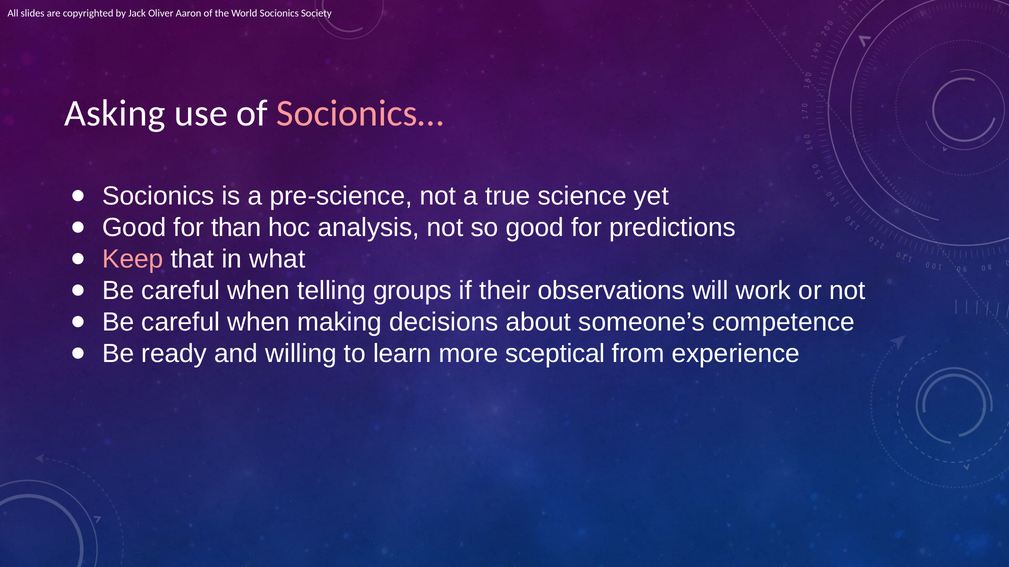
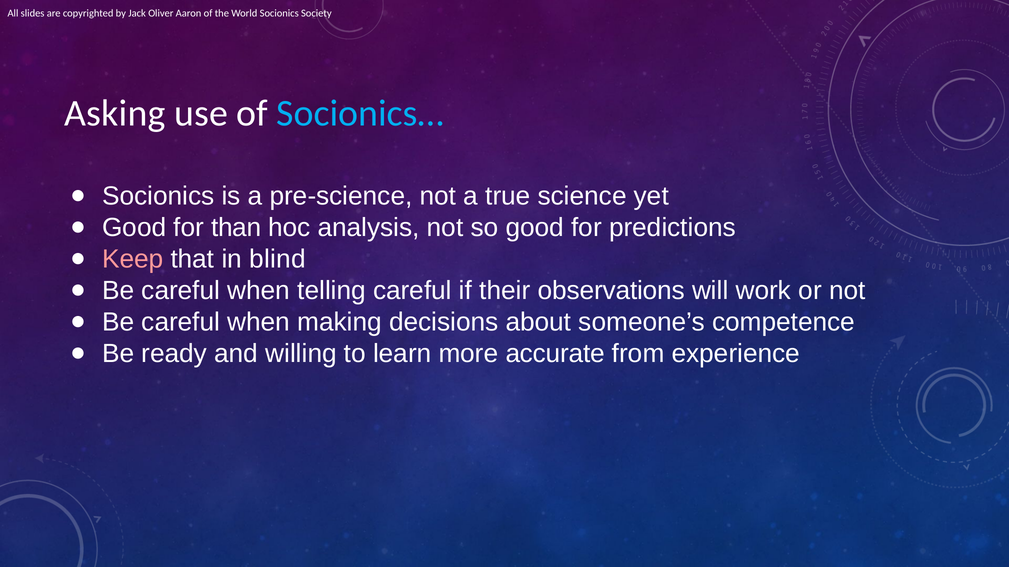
Socionics… colour: pink -> light blue
what: what -> blind
telling groups: groups -> careful
sceptical: sceptical -> accurate
